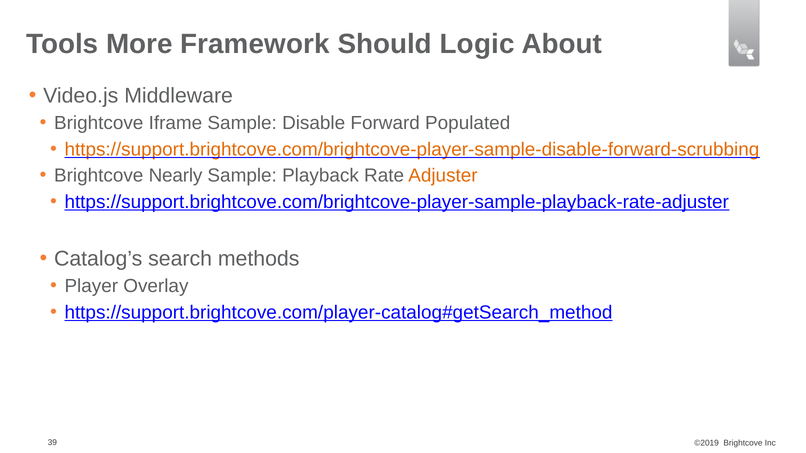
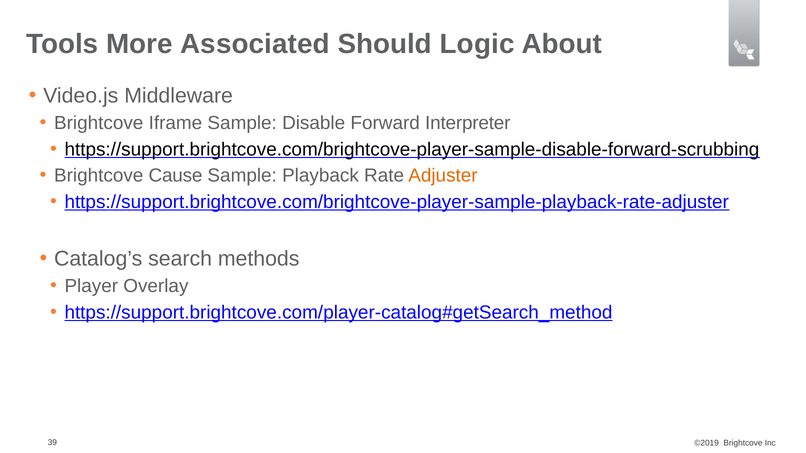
Framework: Framework -> Associated
Populated: Populated -> Interpreter
https://support.brightcove.com/brightcove-player-sample-disable-forward-scrubbing colour: orange -> black
Nearly: Nearly -> Cause
